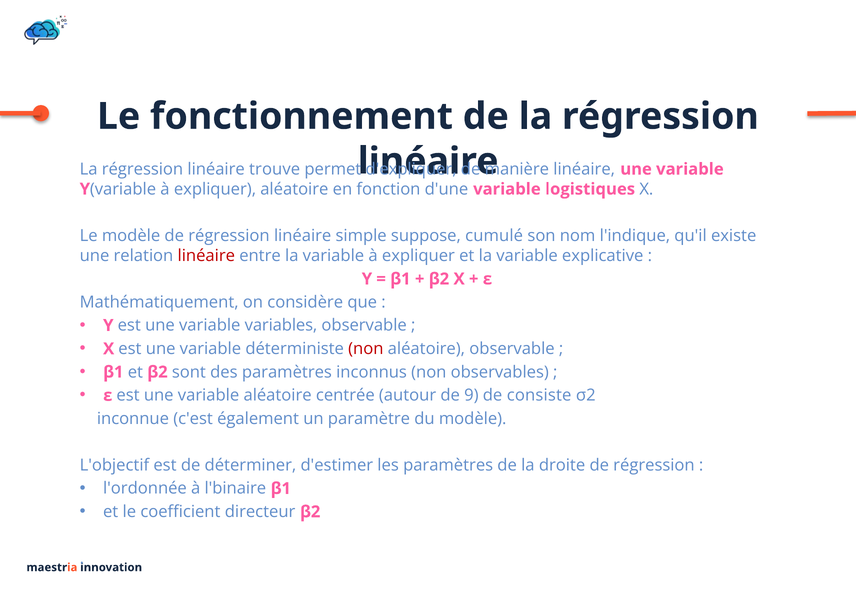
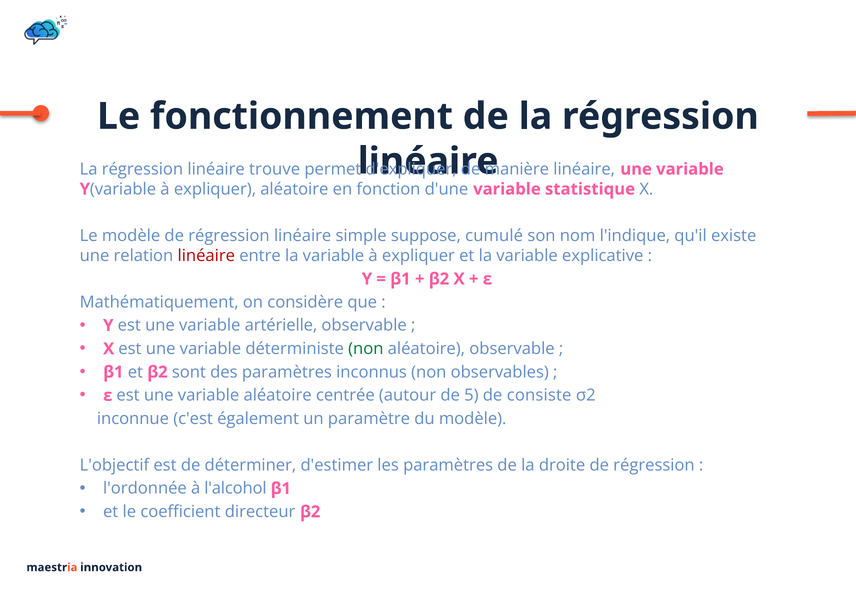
logistiques: logistiques -> statistique
variables: variables -> artérielle
non at (366, 349) colour: red -> green
9: 9 -> 5
l'binaire: l'binaire -> l'alcohol
